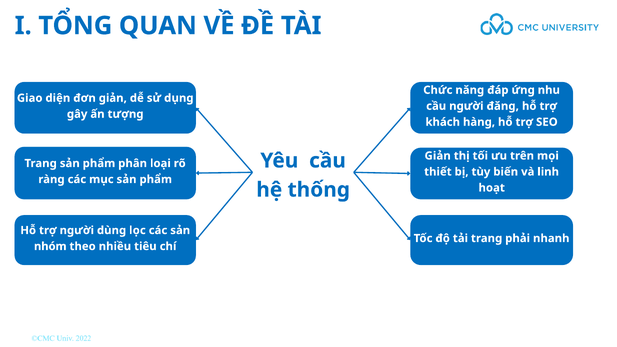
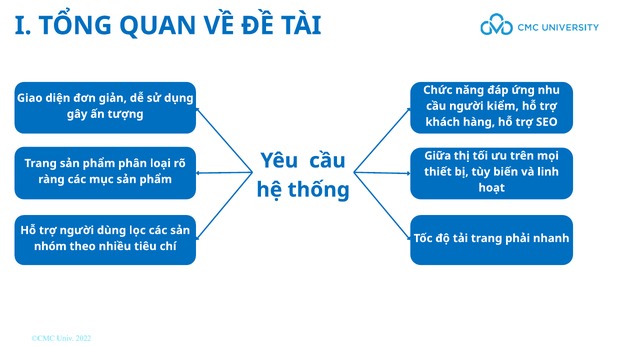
đăng: đăng -> kiểm
Giản at (438, 156): Giản -> Giữa
